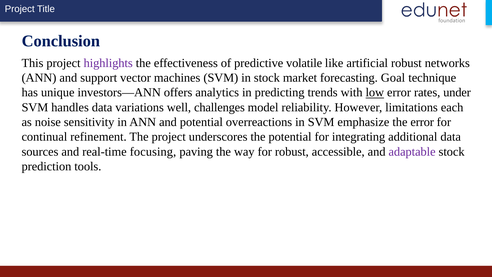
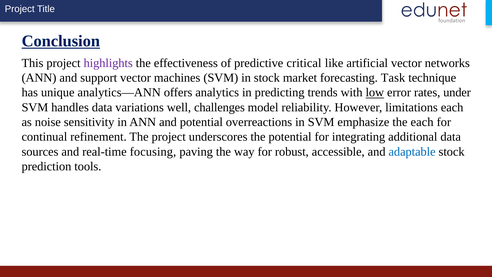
Conclusion underline: none -> present
volatile: volatile -> critical
artificial robust: robust -> vector
Goal: Goal -> Task
investors—ANN: investors—ANN -> analytics—ANN
the error: error -> each
adaptable colour: purple -> blue
